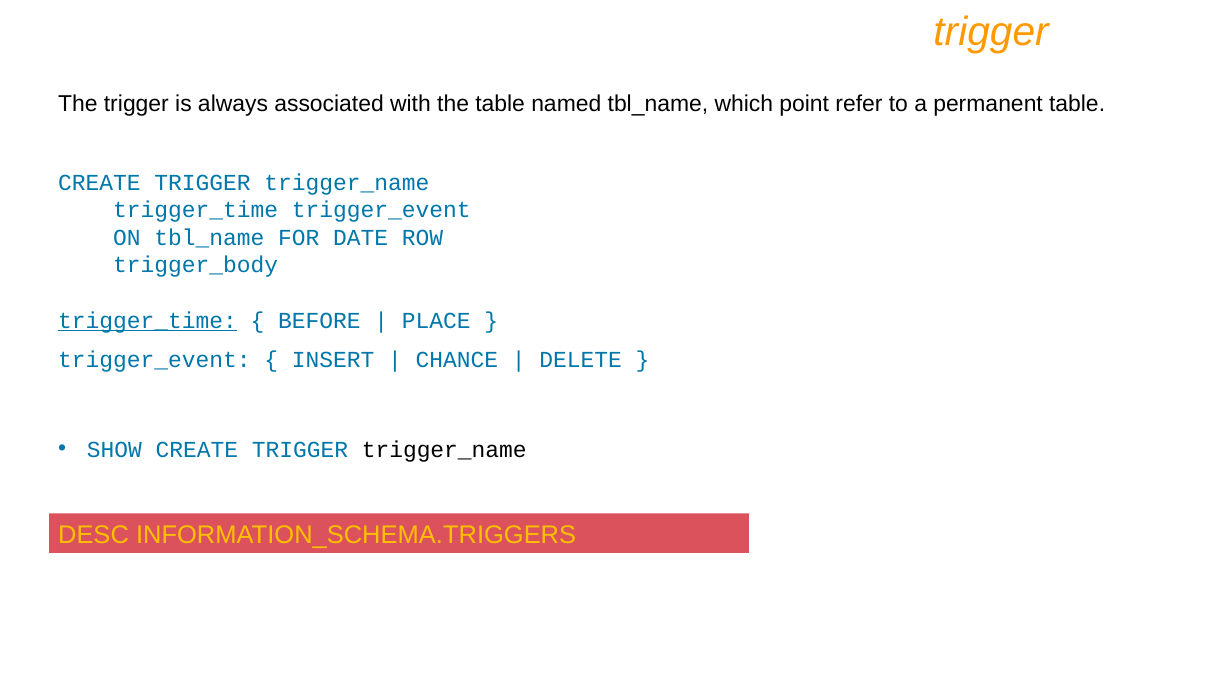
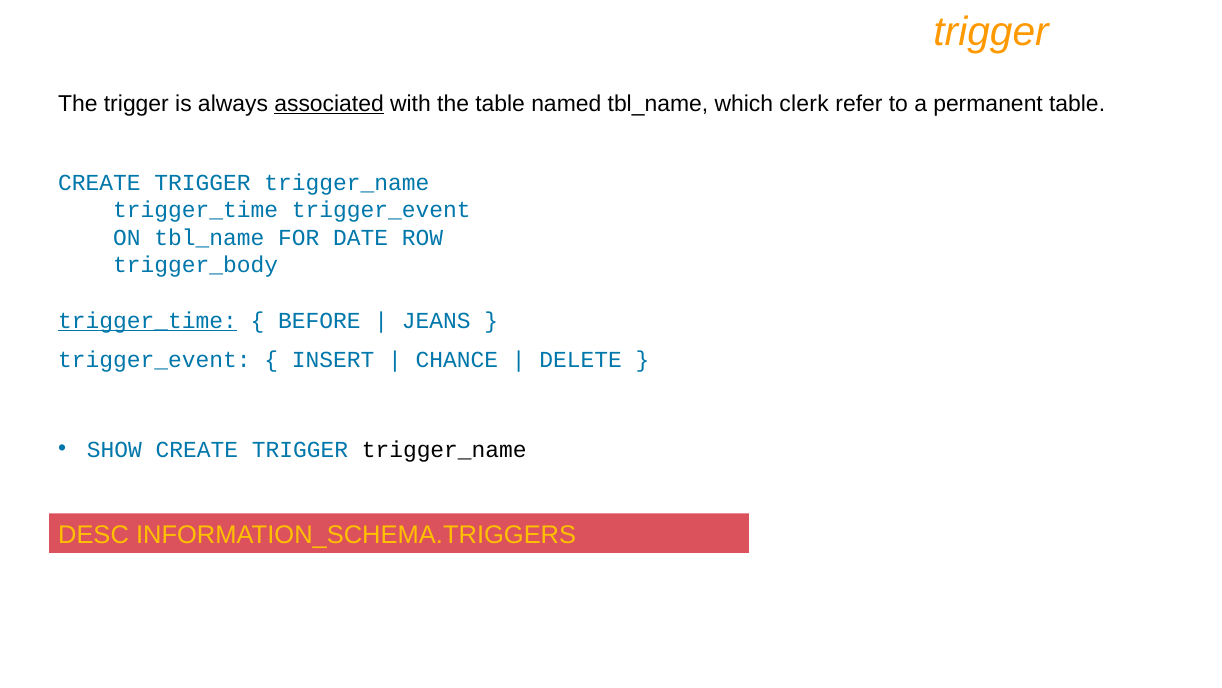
associated underline: none -> present
point: point -> clerk
PLACE: PLACE -> JEANS
